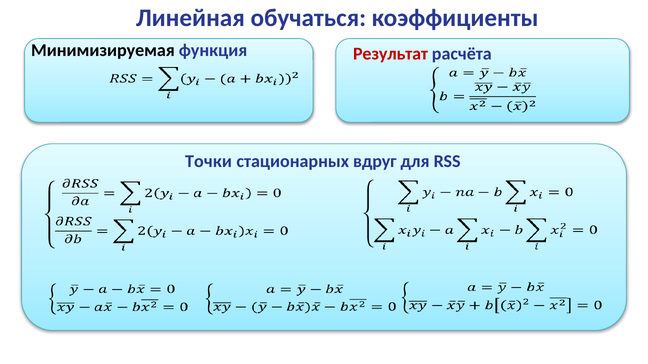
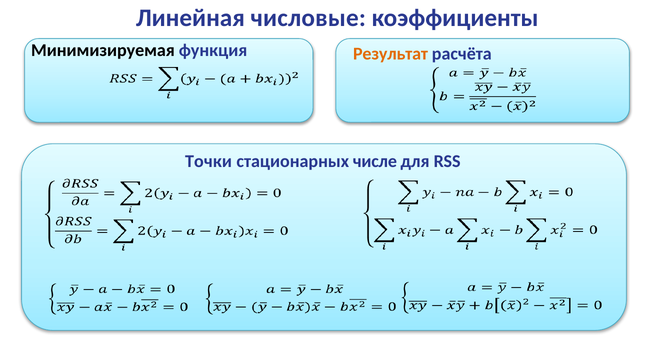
обучаться: обучаться -> числовые
Результат colour: red -> orange
вдруг: вдруг -> числе
